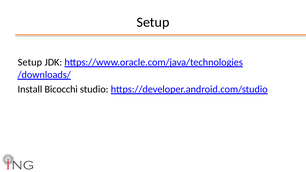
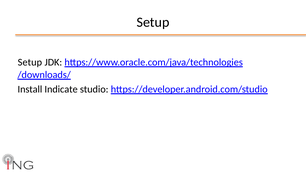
Bicocchi: Bicocchi -> Indicate
